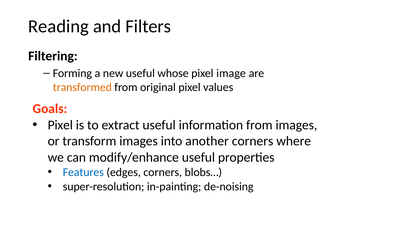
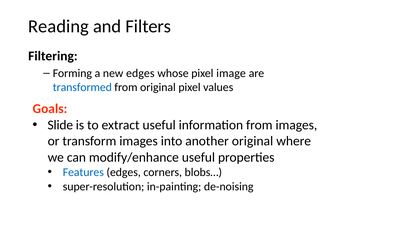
new useful: useful -> edges
transformed colour: orange -> blue
Pixel at (60, 125): Pixel -> Slide
another corners: corners -> original
